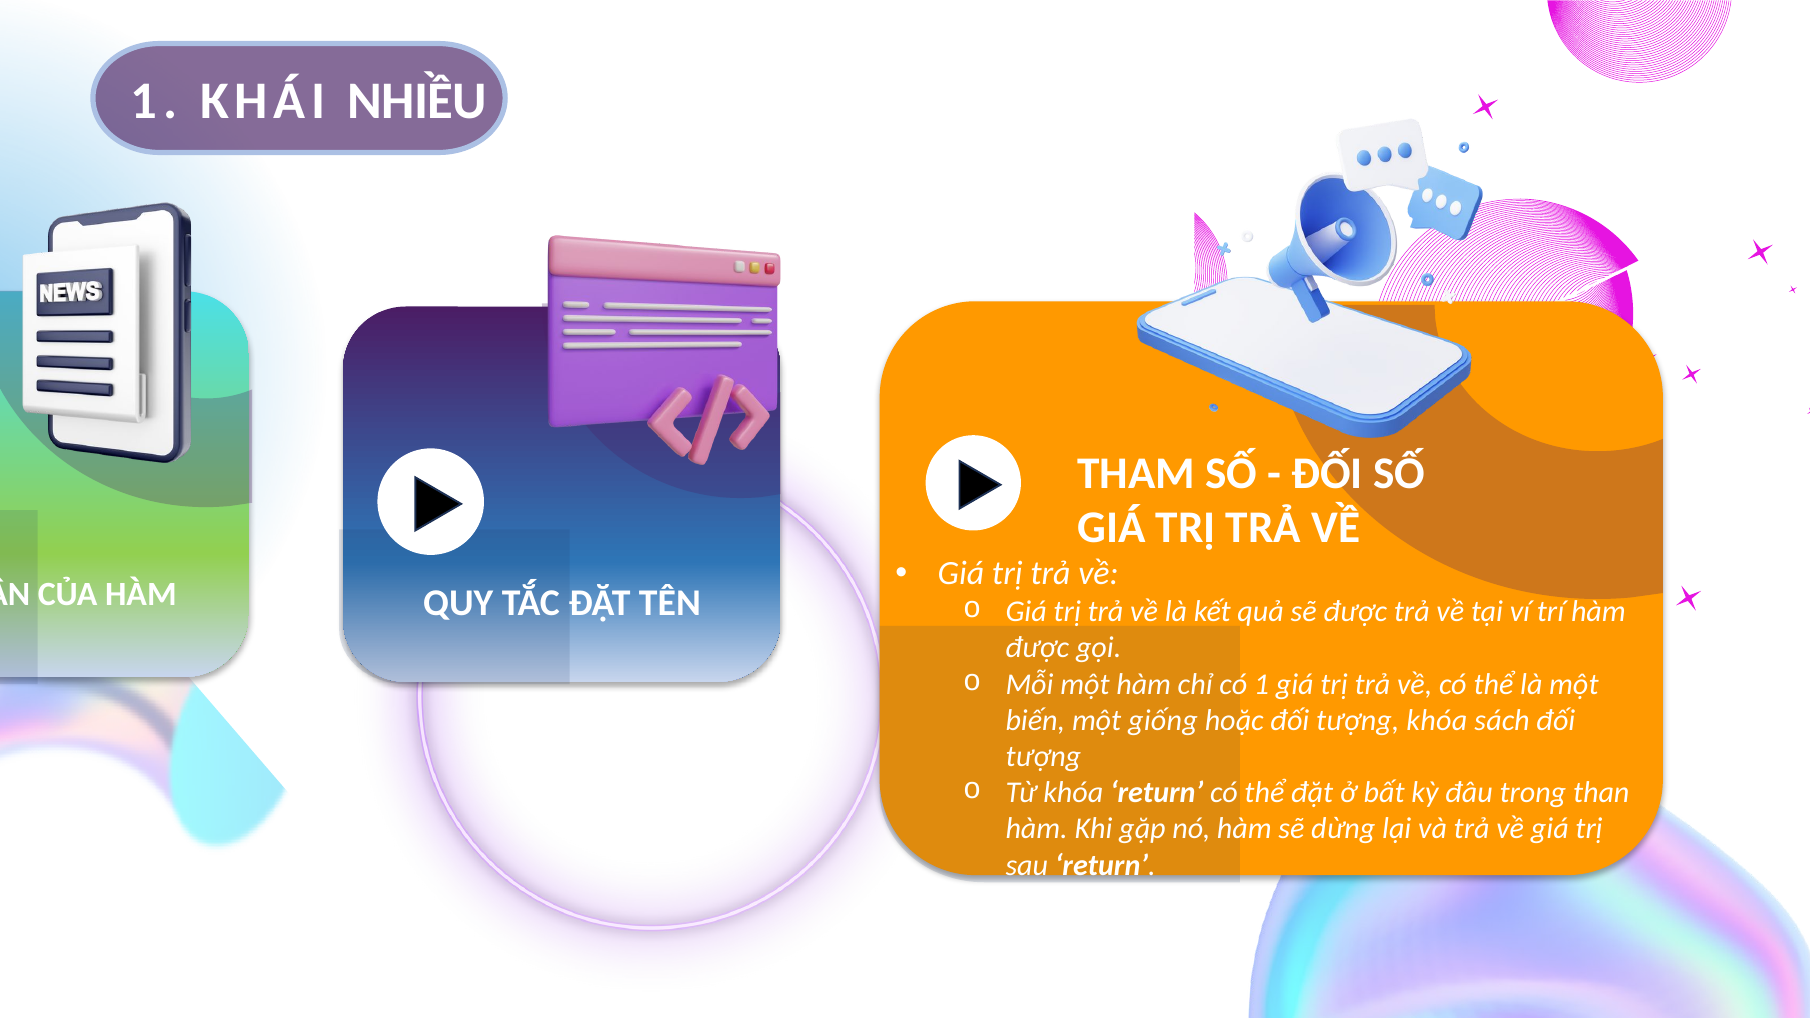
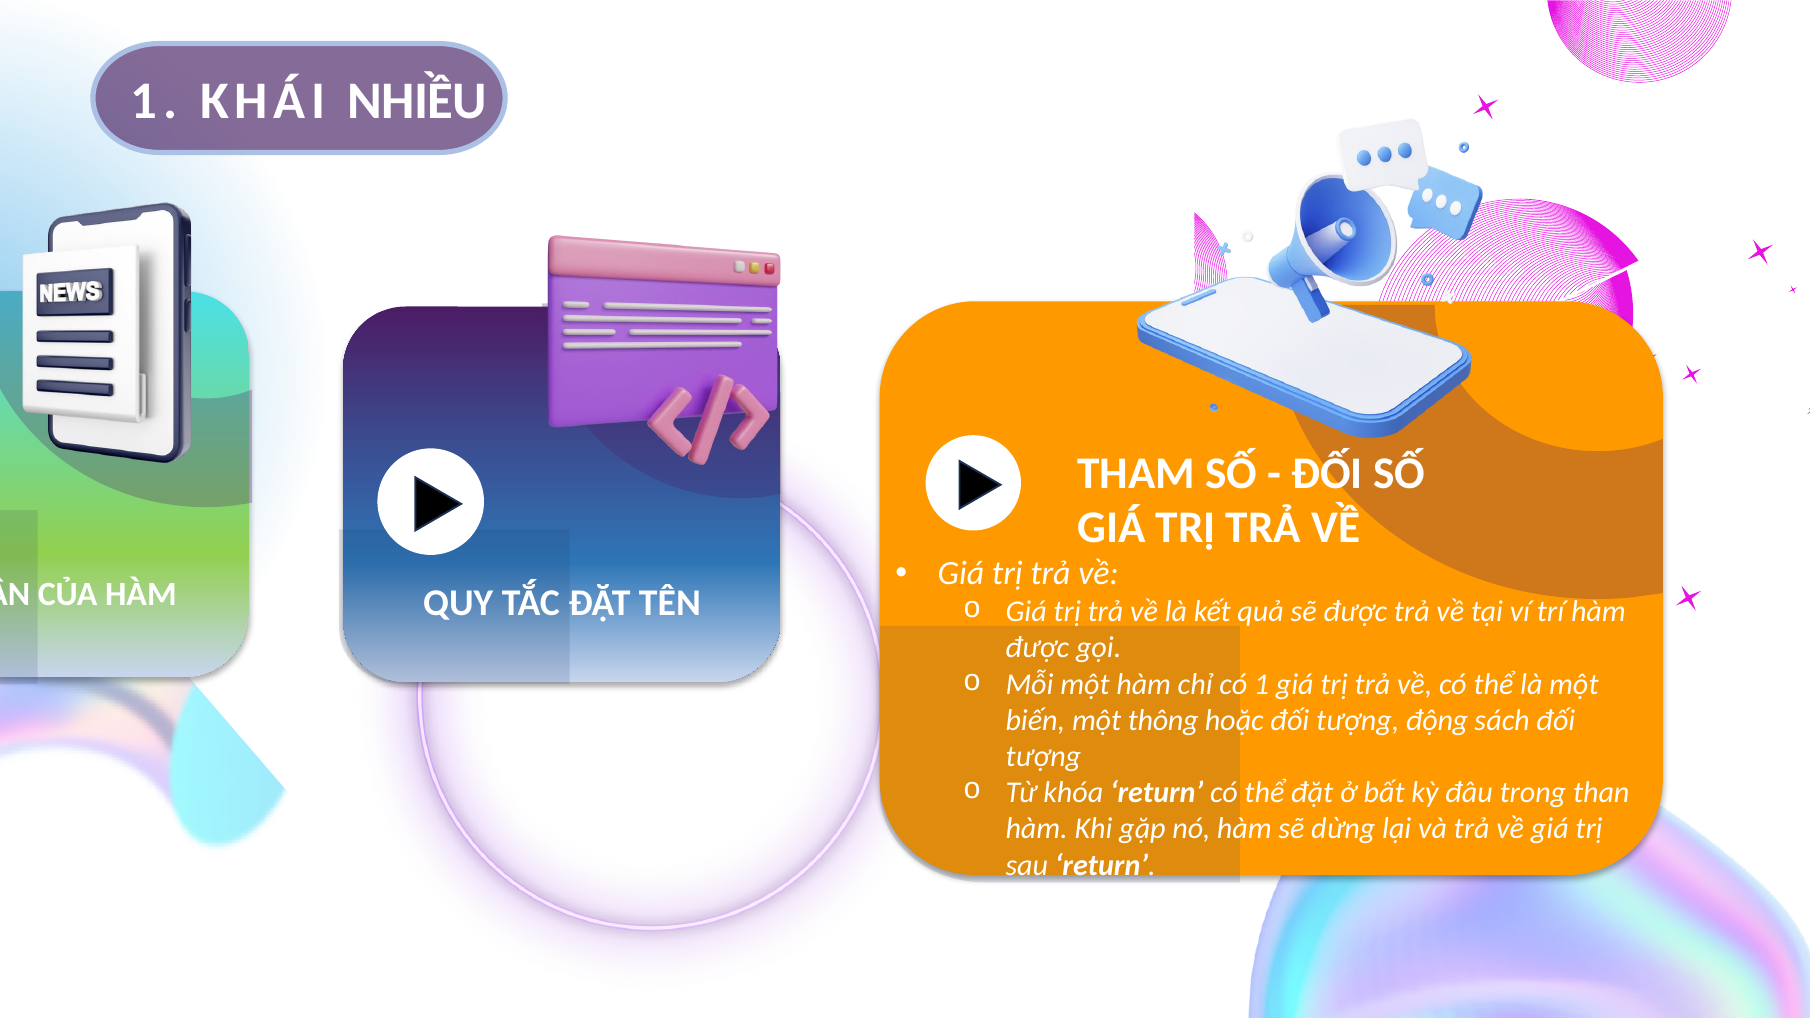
giống: giống -> thông
tượng khóa: khóa -> động
